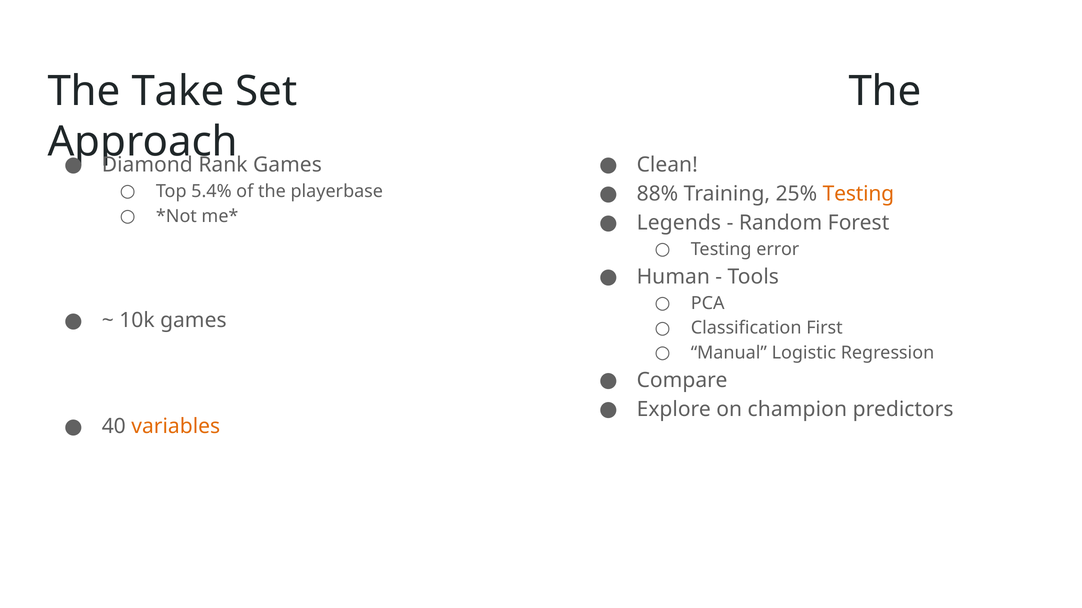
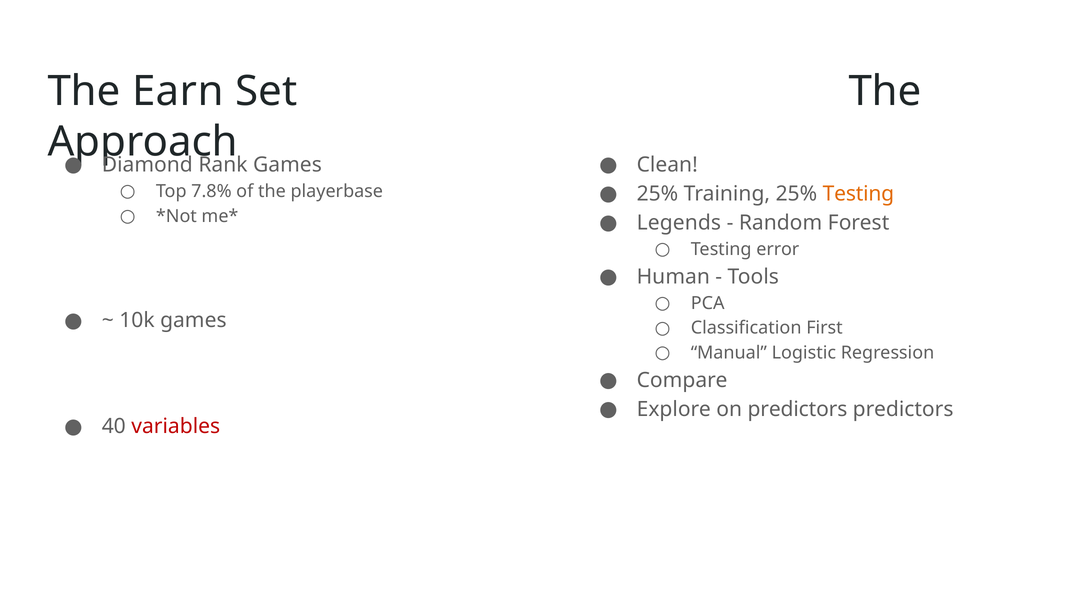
Take: Take -> Earn
5.4%: 5.4% -> 7.8%
88% at (657, 194): 88% -> 25%
on champion: champion -> predictors
variables colour: orange -> red
